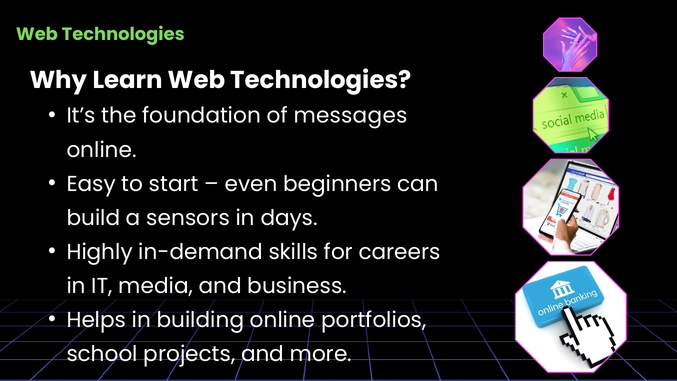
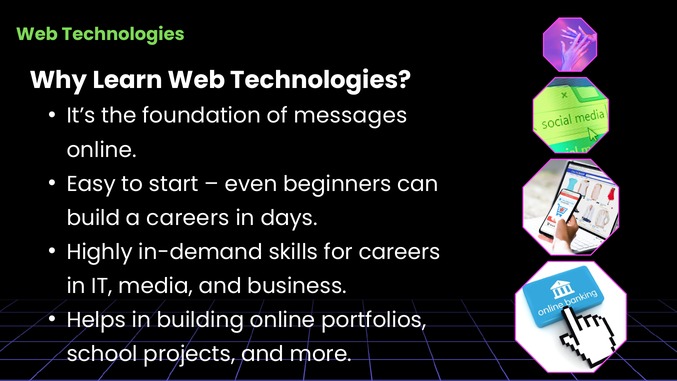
a sensors: sensors -> careers
